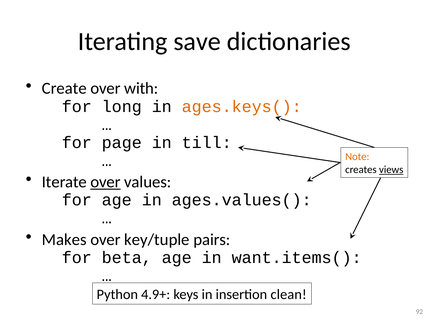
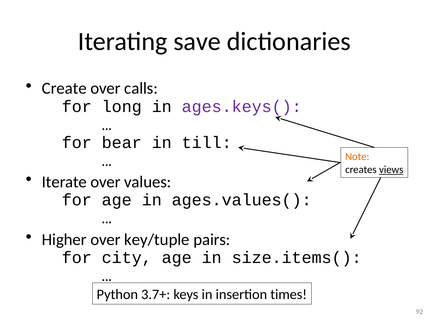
with: with -> calls
ages.keys( colour: orange -> purple
page: page -> bear
over at (106, 182) underline: present -> none
Makes: Makes -> Higher
beta: beta -> city
want.items(: want.items( -> size.items(
4.9+: 4.9+ -> 3.7+
clean: clean -> times
